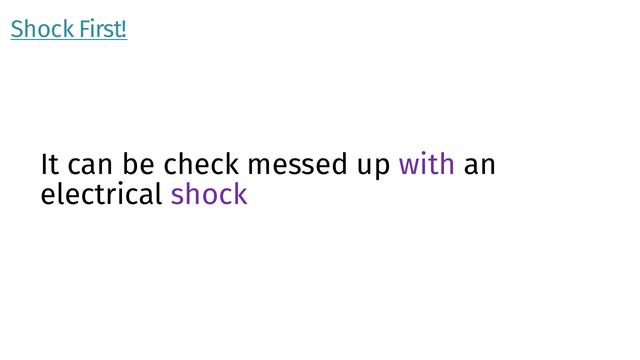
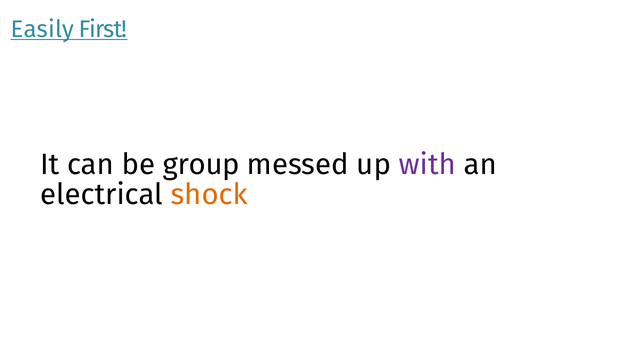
Shock at (43, 29): Shock -> Easily
check: check -> group
shock at (209, 195) colour: purple -> orange
